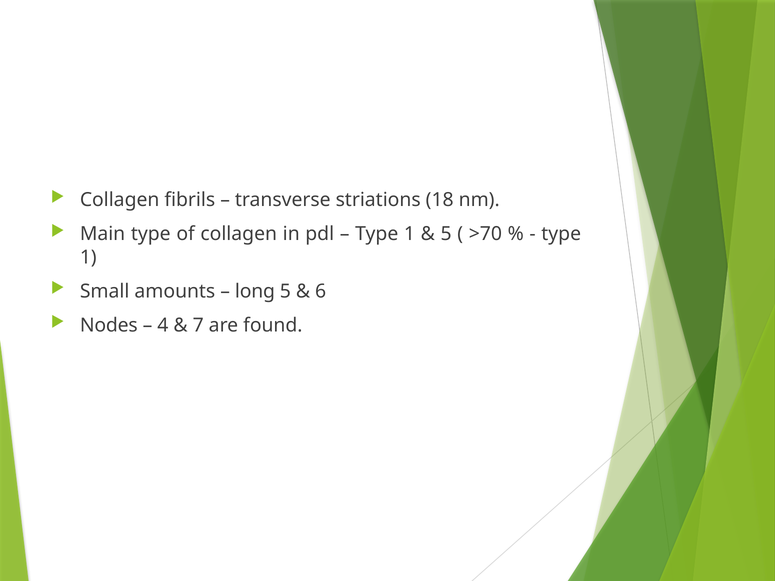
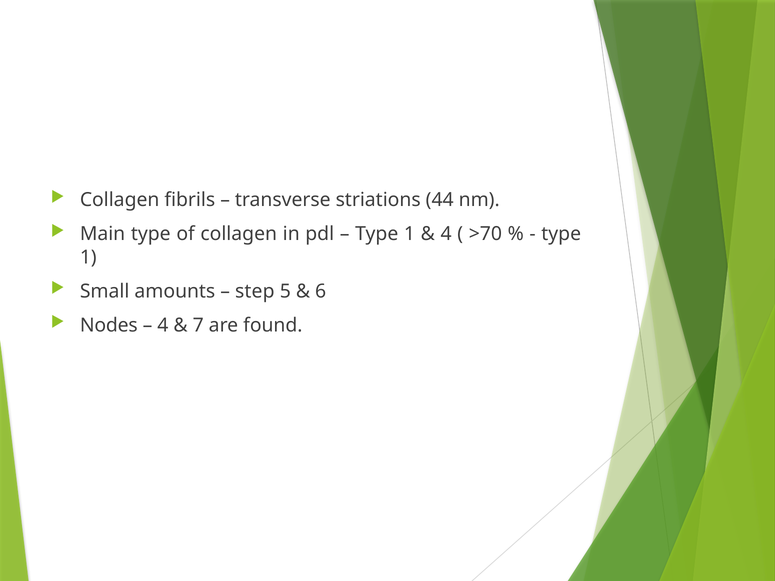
18: 18 -> 44
5 at (446, 234): 5 -> 4
long: long -> step
